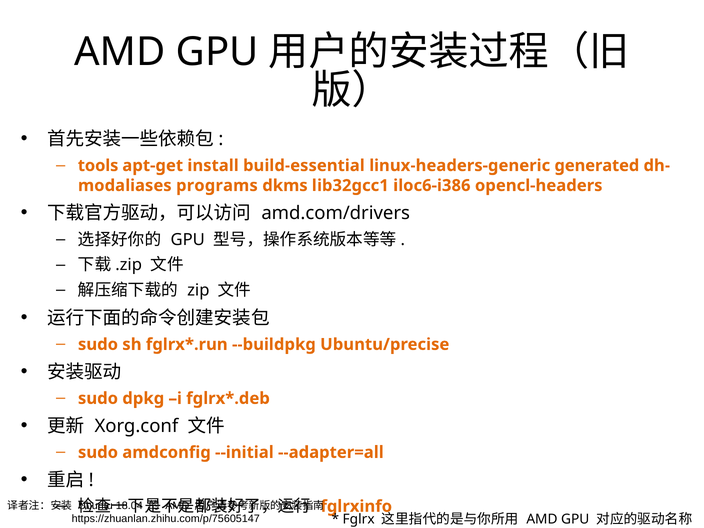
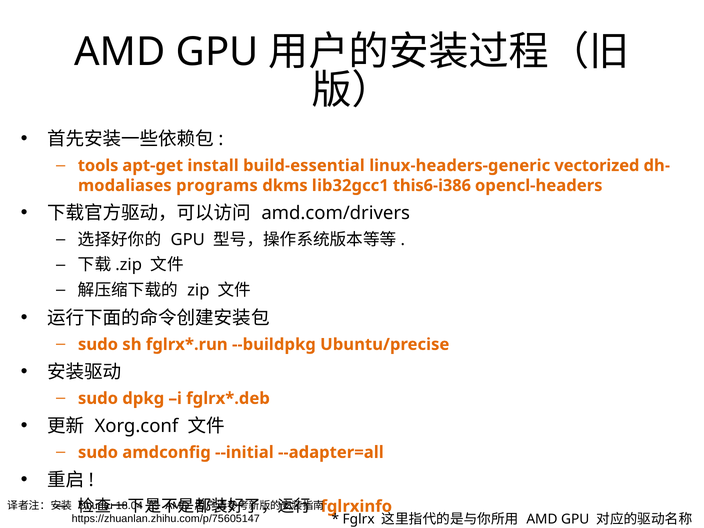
generated: generated -> vectorized
iloc6-i386: iloc6-i386 -> this6-i386
